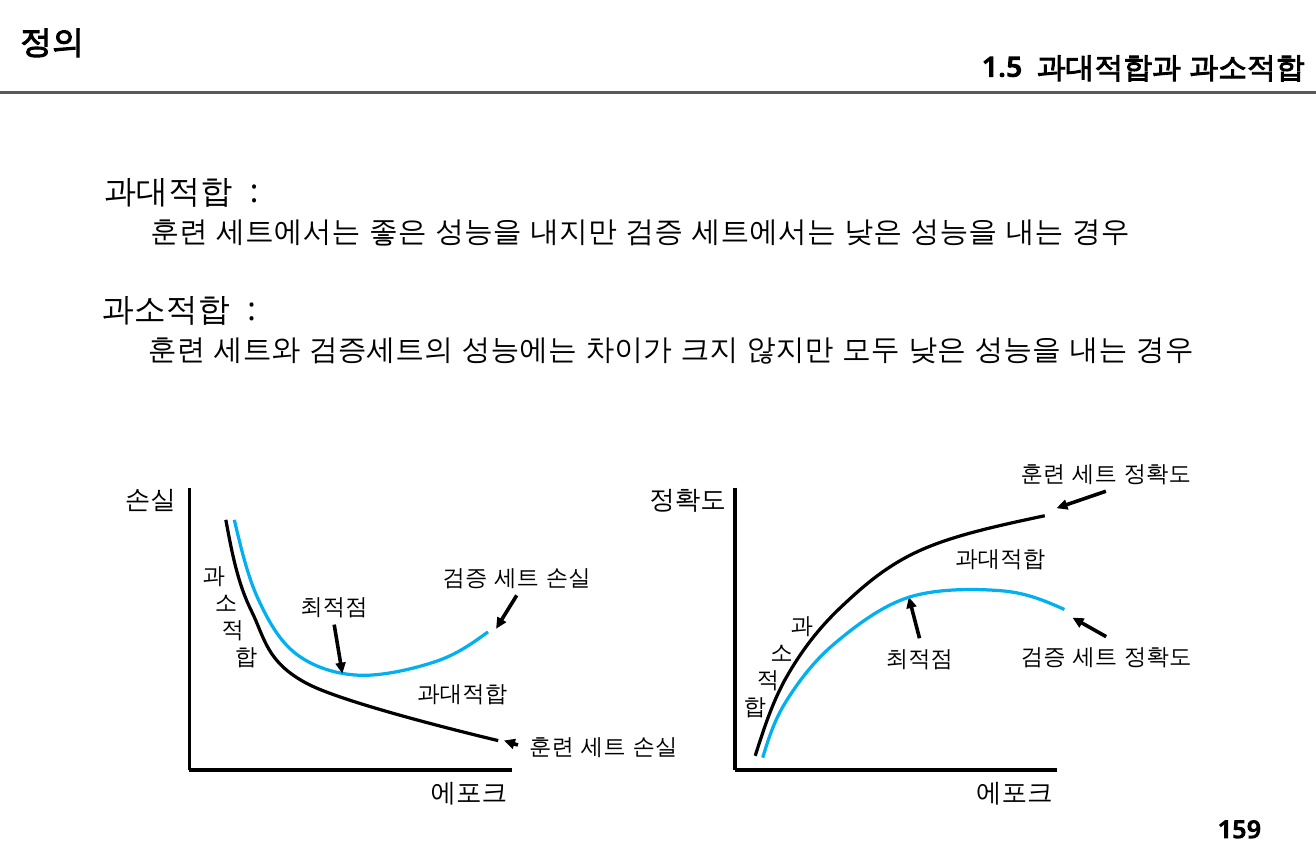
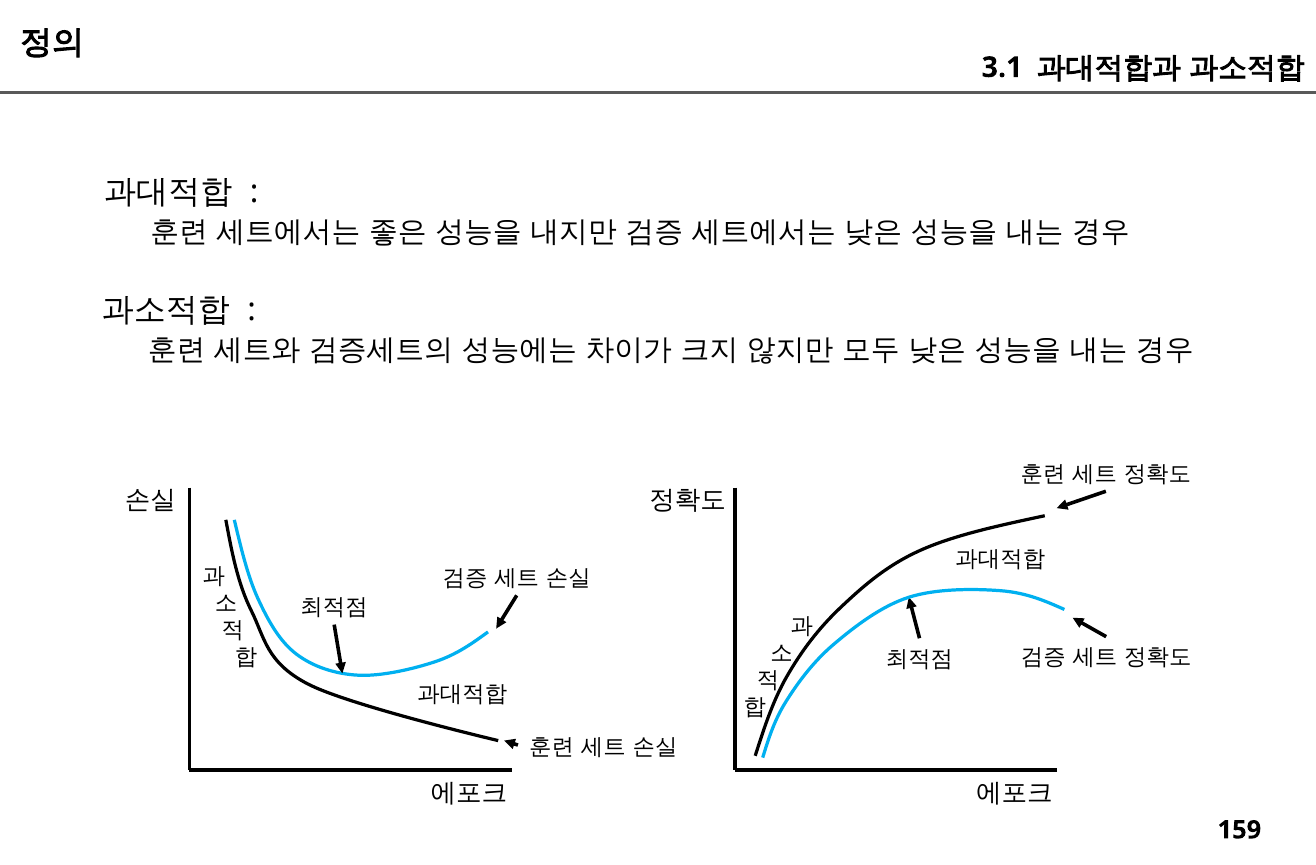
1.5: 1.5 -> 3.1
